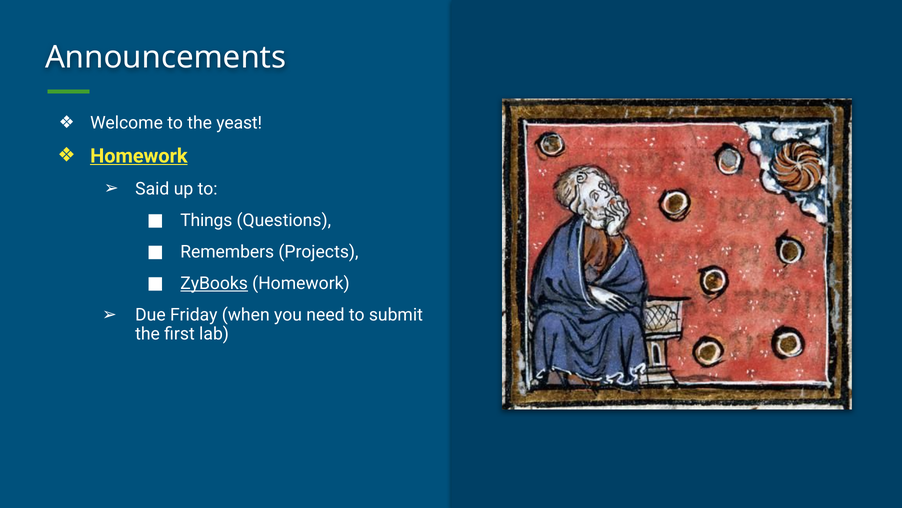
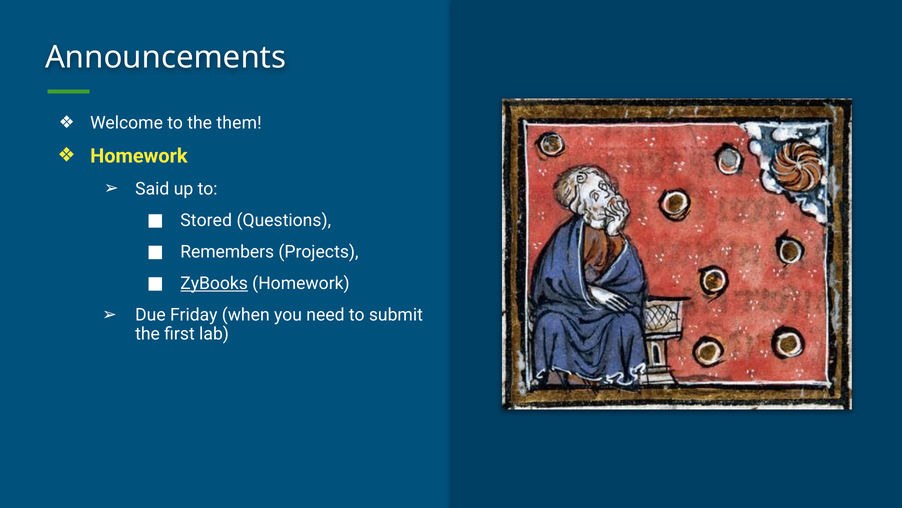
yeast: yeast -> them
Homework at (139, 156) underline: present -> none
Things: Things -> Stored
